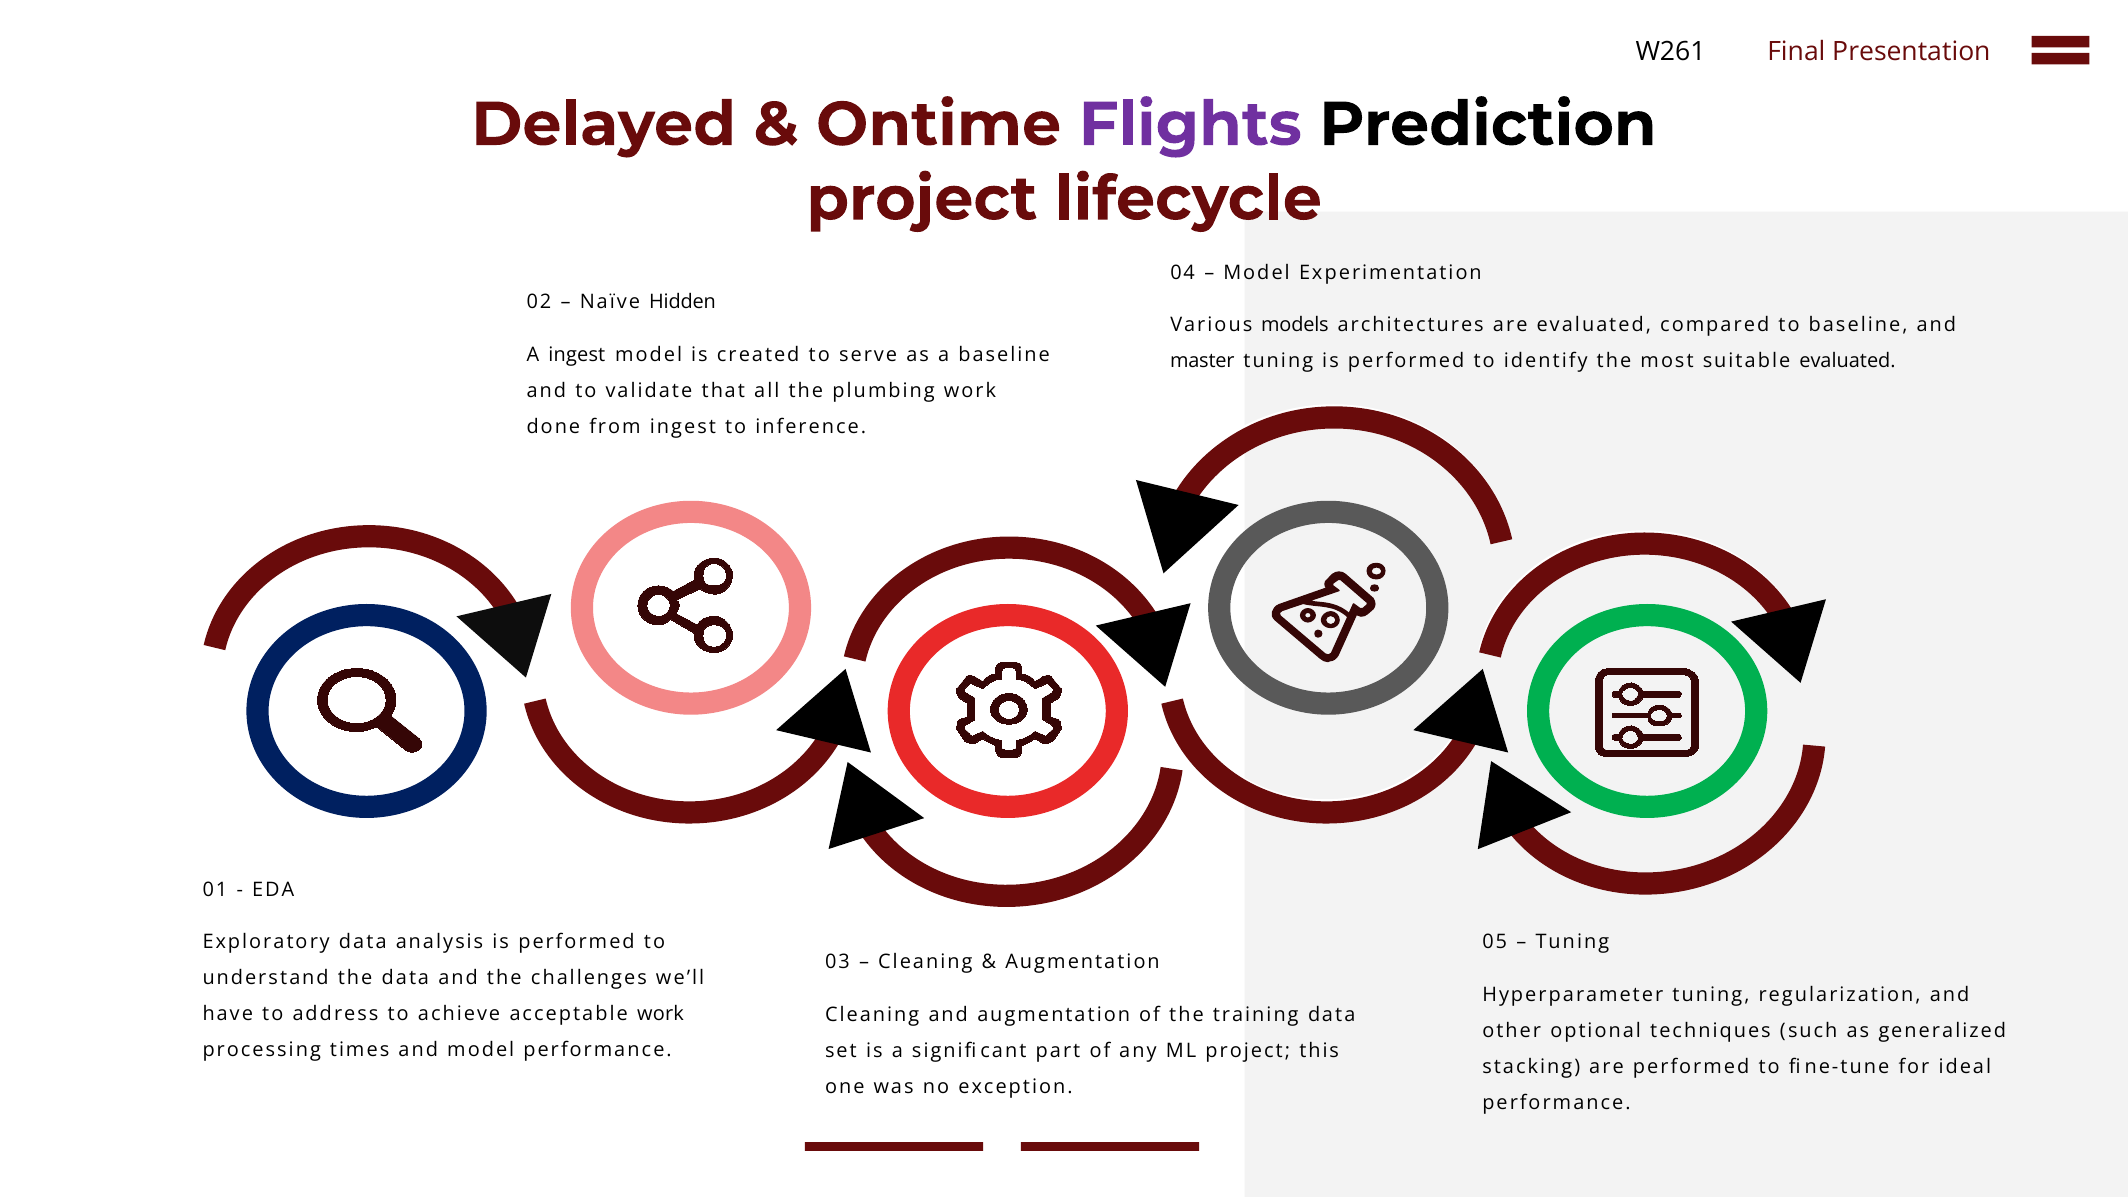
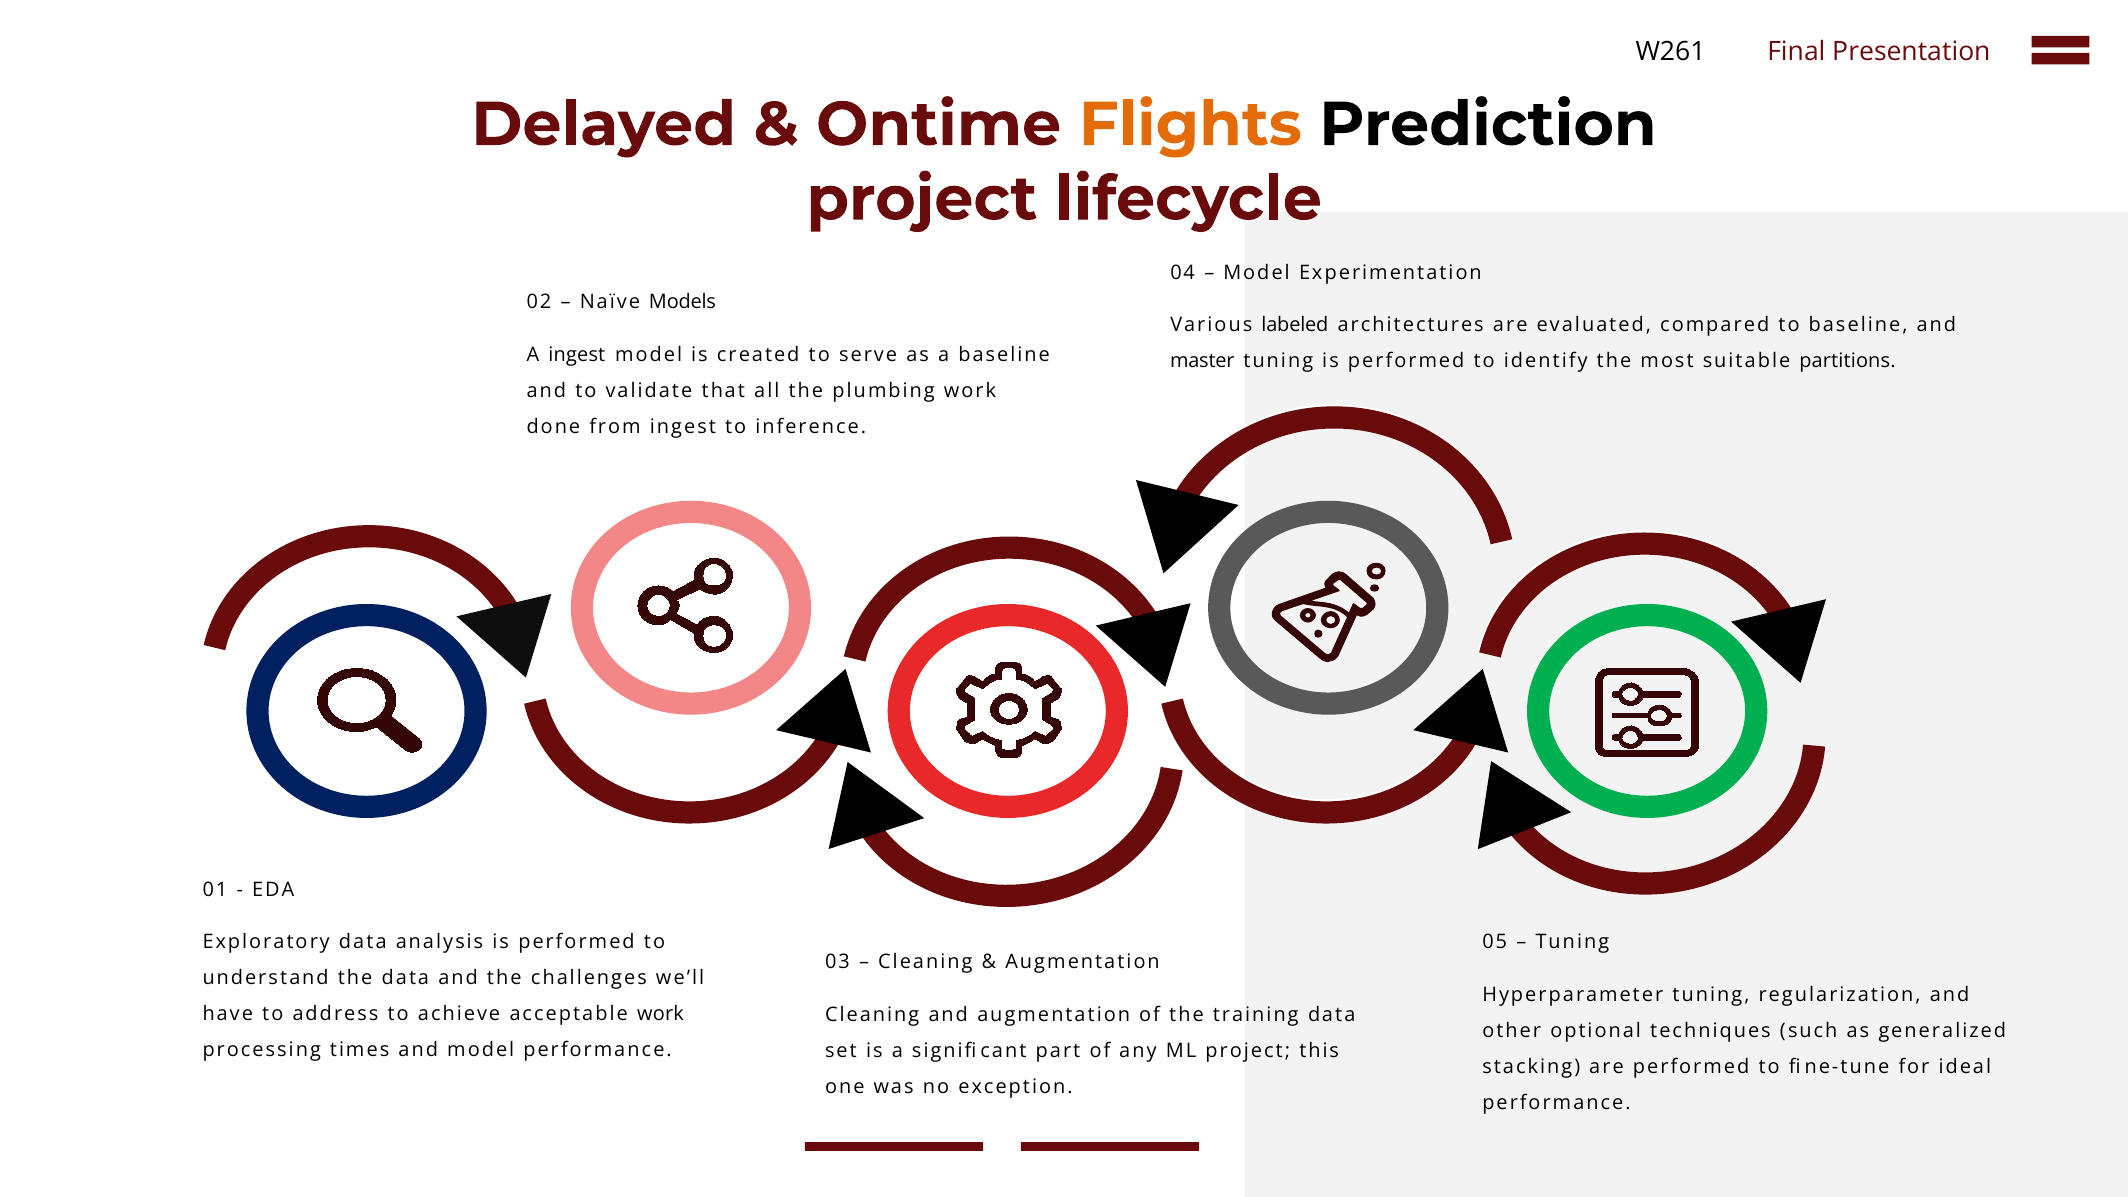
Flights colour: purple -> orange
Hidden: Hidden -> Models
models: models -> labeled
suitable evaluated: evaluated -> partitions
